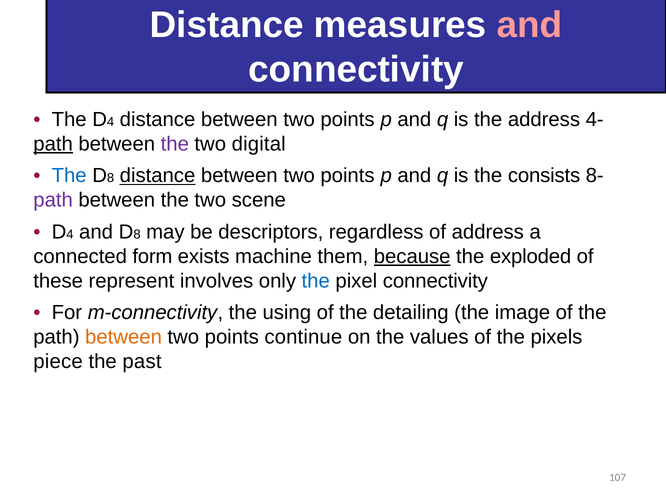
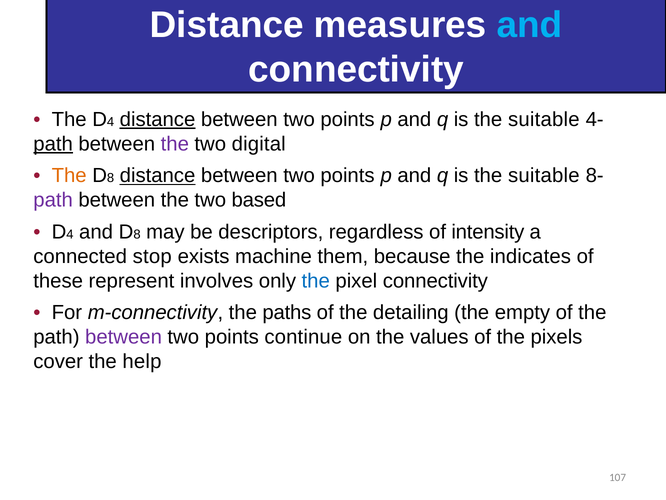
and at (530, 25) colour: pink -> light blue
distance at (158, 119) underline: none -> present
address at (544, 119): address -> suitable
The at (69, 176) colour: blue -> orange
consists at (544, 176): consists -> suitable
scene: scene -> based
of address: address -> intensity
form: form -> stop
because underline: present -> none
exploded: exploded -> indicates
using: using -> paths
image: image -> empty
between at (124, 337) colour: orange -> purple
piece: piece -> cover
past: past -> help
